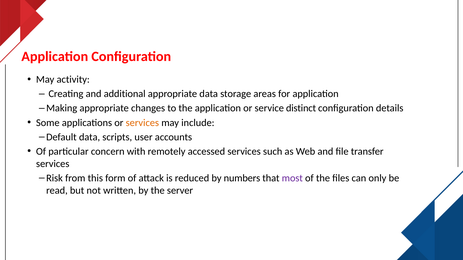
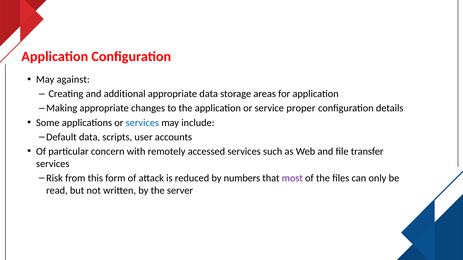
activity: activity -> against
distinct: distinct -> proper
services at (142, 123) colour: orange -> blue
